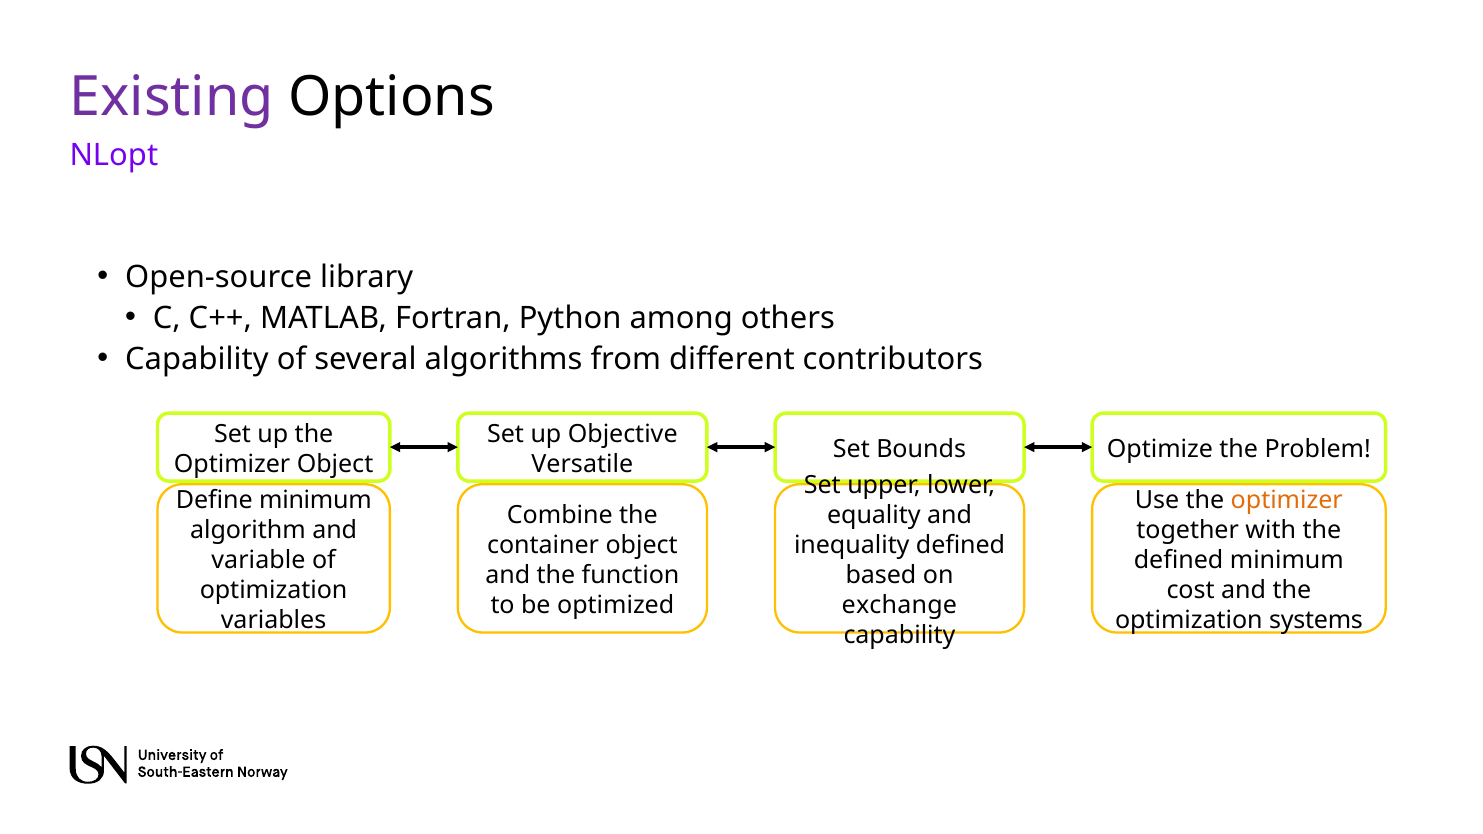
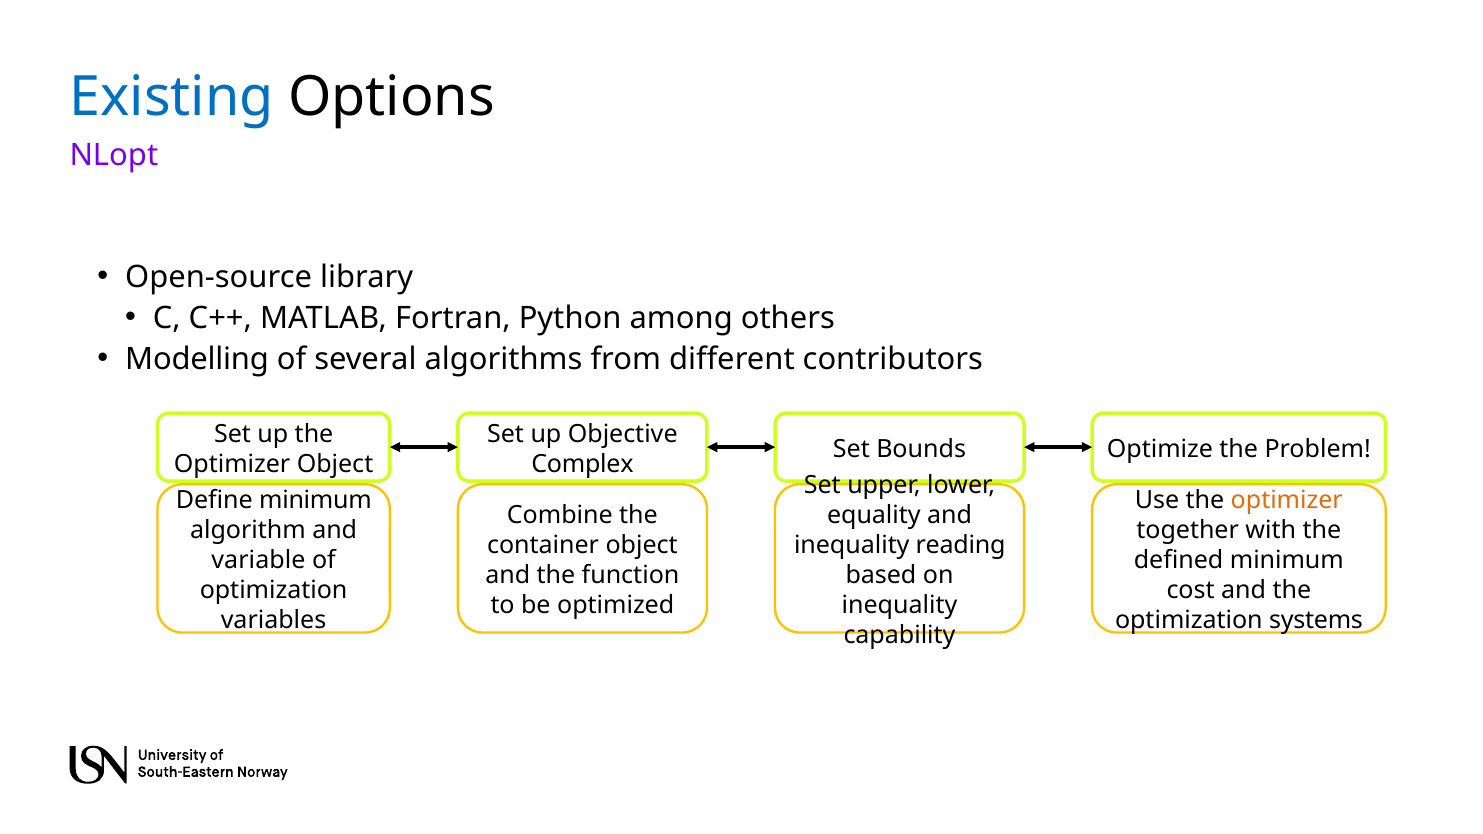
Existing colour: purple -> blue
Capability at (197, 359): Capability -> Modelling
Versatile: Versatile -> Complex
inequality defined: defined -> reading
exchange at (899, 605): exchange -> inequality
